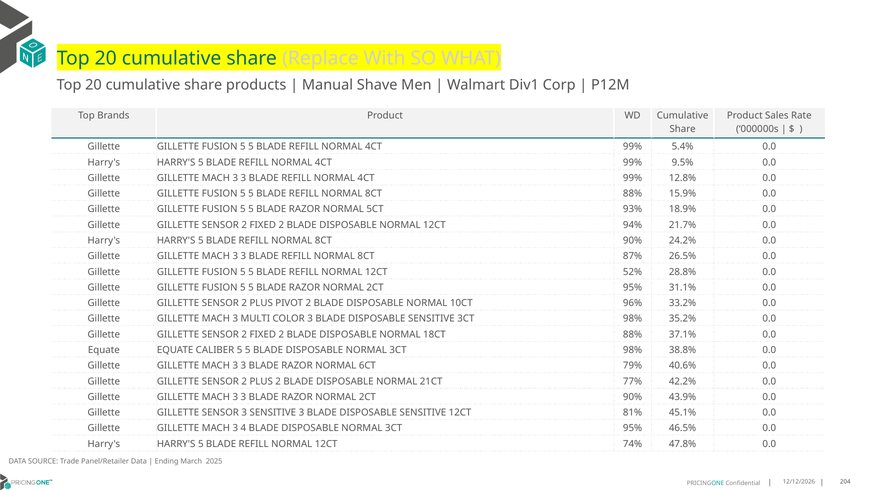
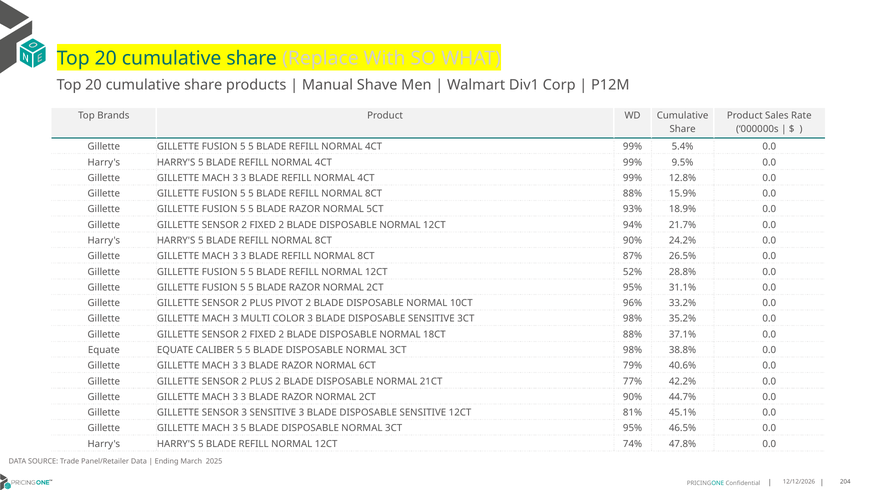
43.9%: 43.9% -> 44.7%
3 4: 4 -> 5
